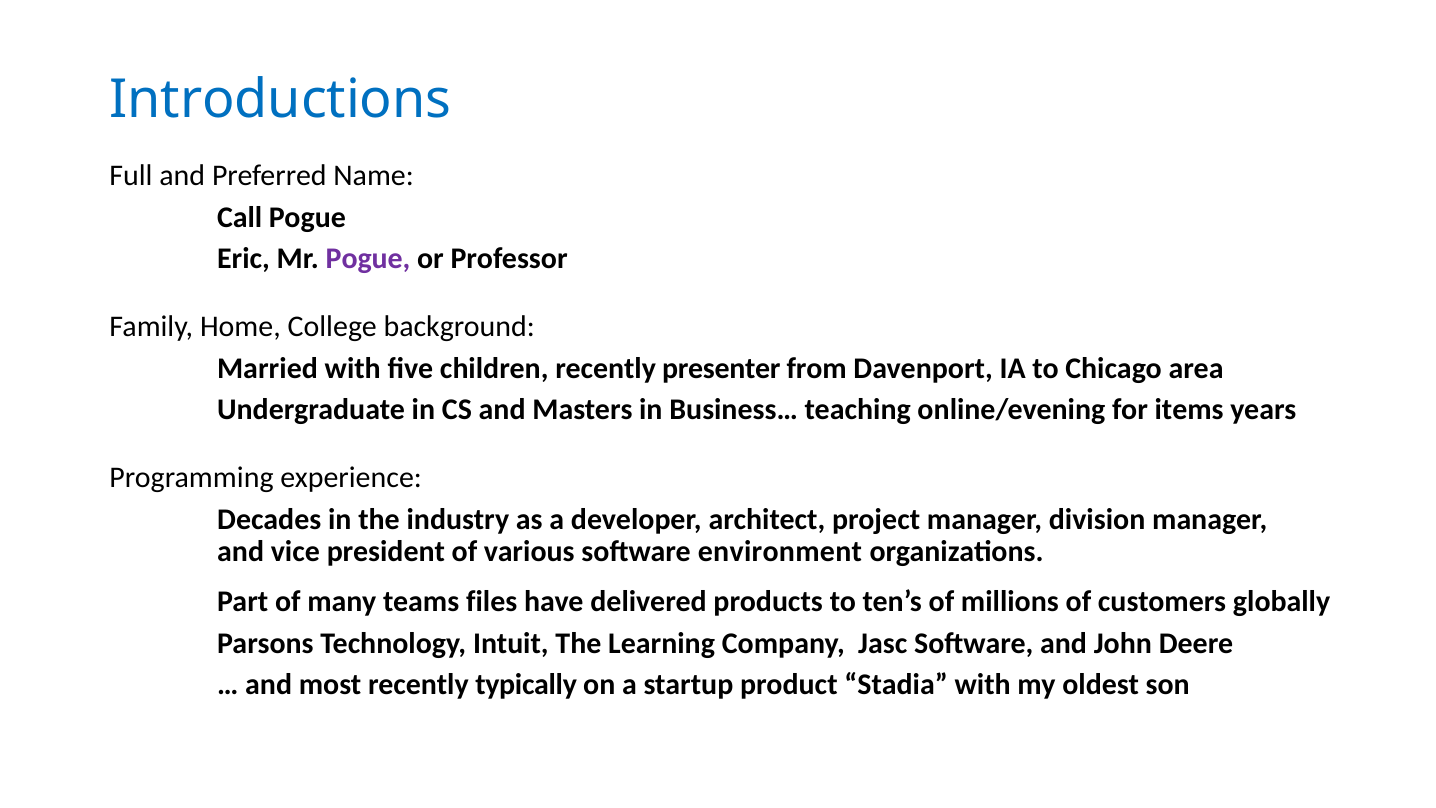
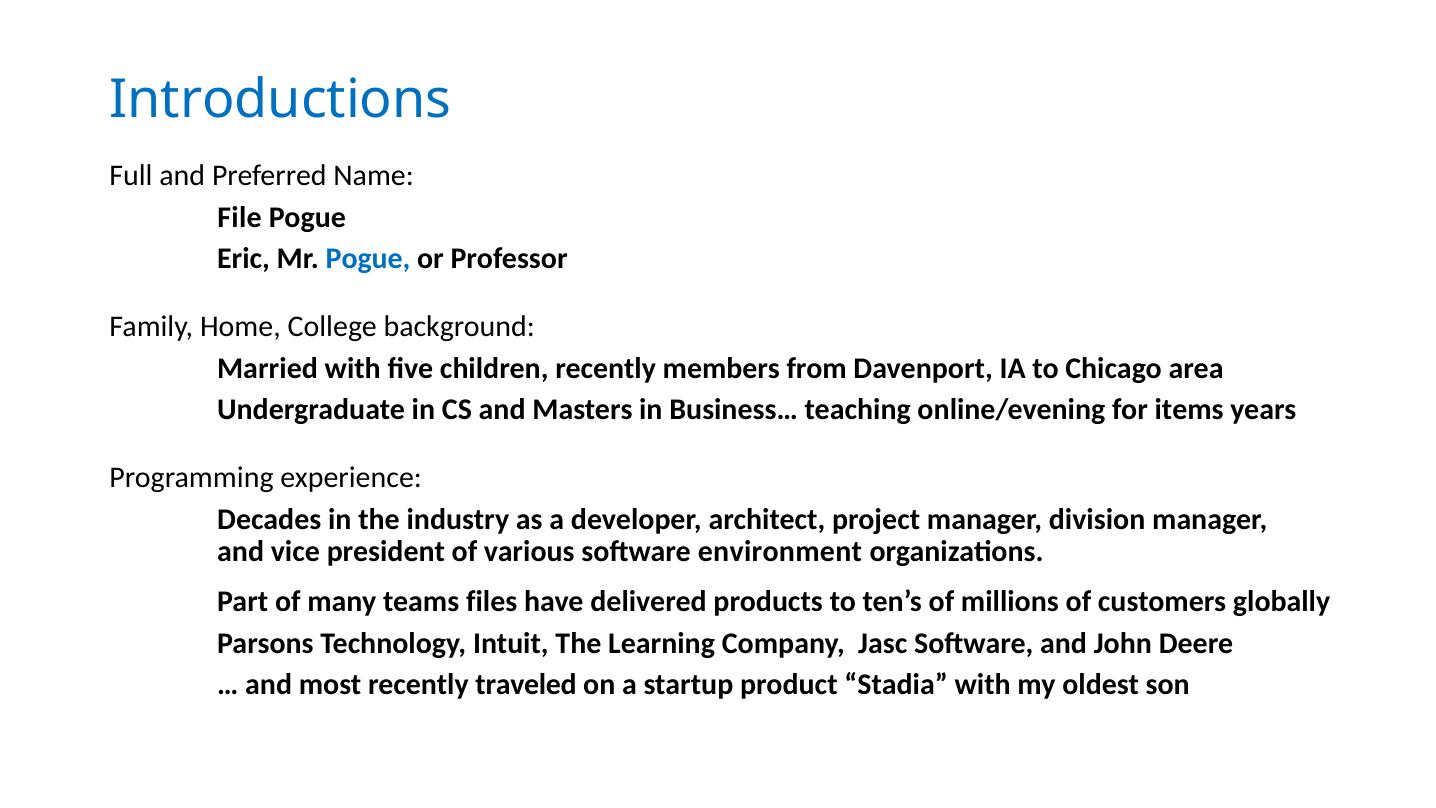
Call: Call -> File
Pogue at (368, 258) colour: purple -> blue
presenter: presenter -> members
typically: typically -> traveled
